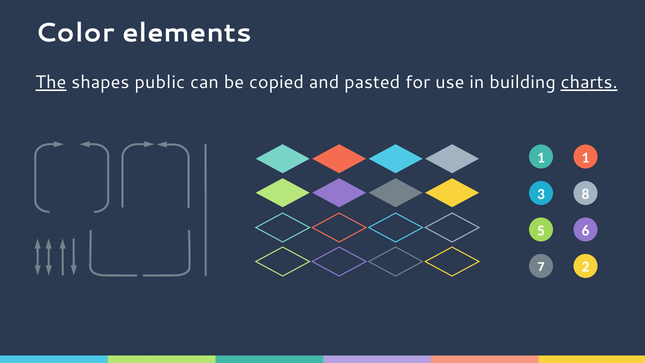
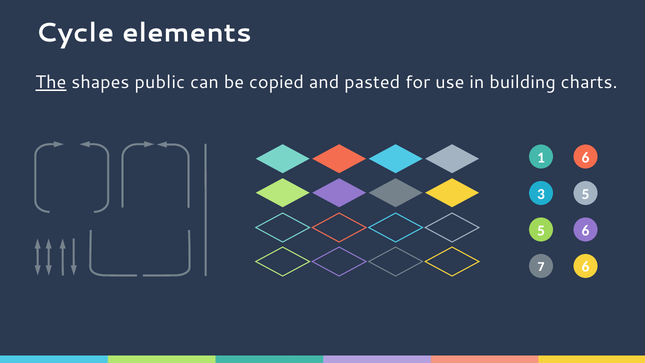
Color: Color -> Cycle
charts underline: present -> none
1 1: 1 -> 6
3 8: 8 -> 5
7 2: 2 -> 6
